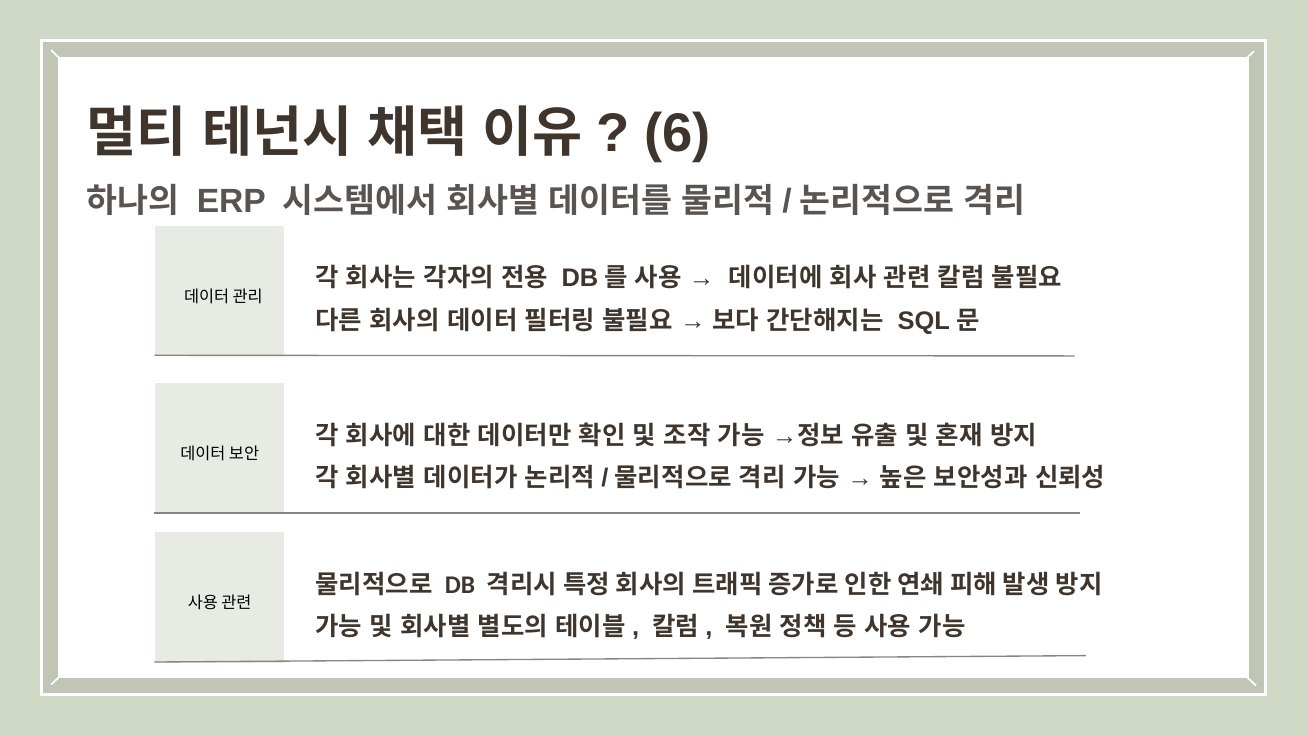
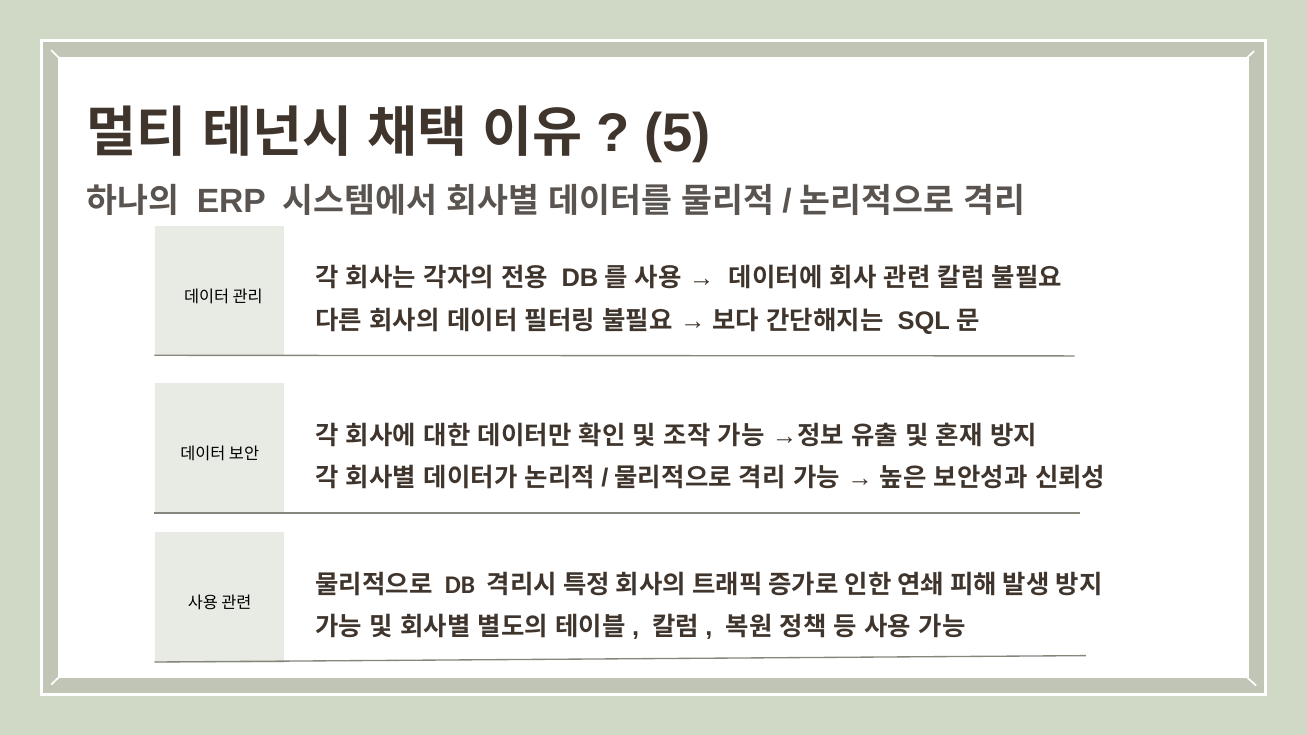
6: 6 -> 5
